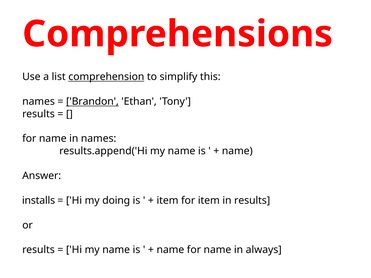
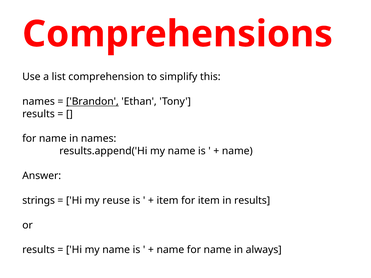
comprehension underline: present -> none
installs: installs -> strings
doing: doing -> reuse
